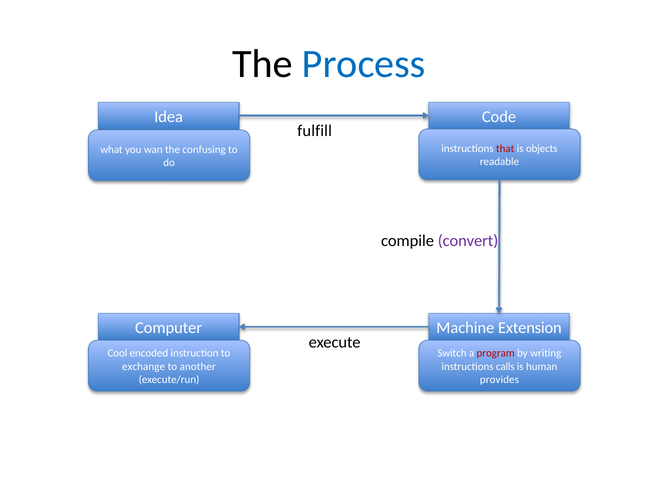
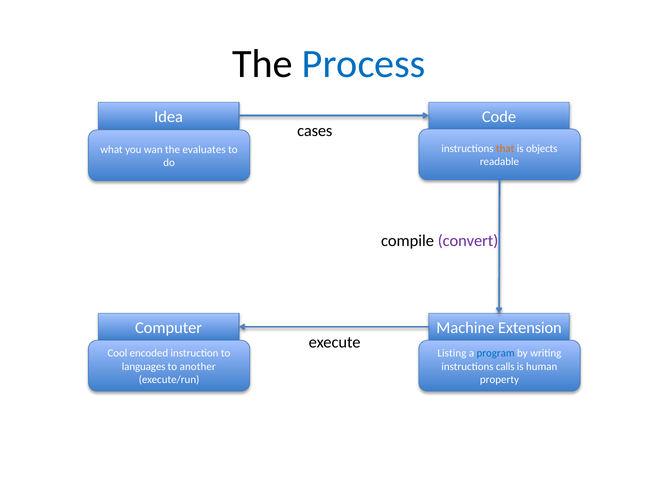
fulfill: fulfill -> cases
that colour: red -> orange
confusing: confusing -> evaluates
Switch: Switch -> Listing
program colour: red -> blue
exchange: exchange -> languages
provides: provides -> property
